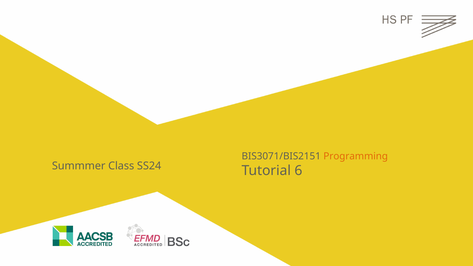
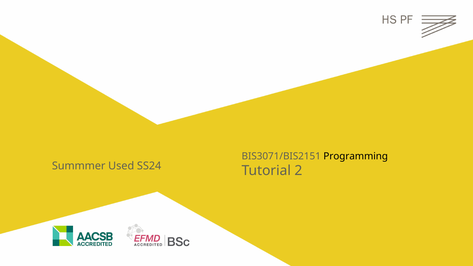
Programming colour: orange -> black
Class: Class -> Used
6: 6 -> 2
